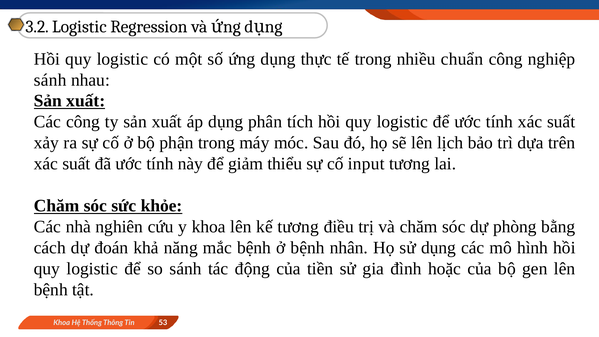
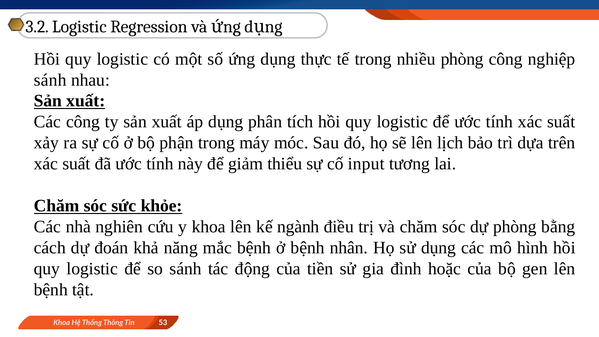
nhiều chuẩn: chuẩn -> phòng
kế tương: tương -> ngành
